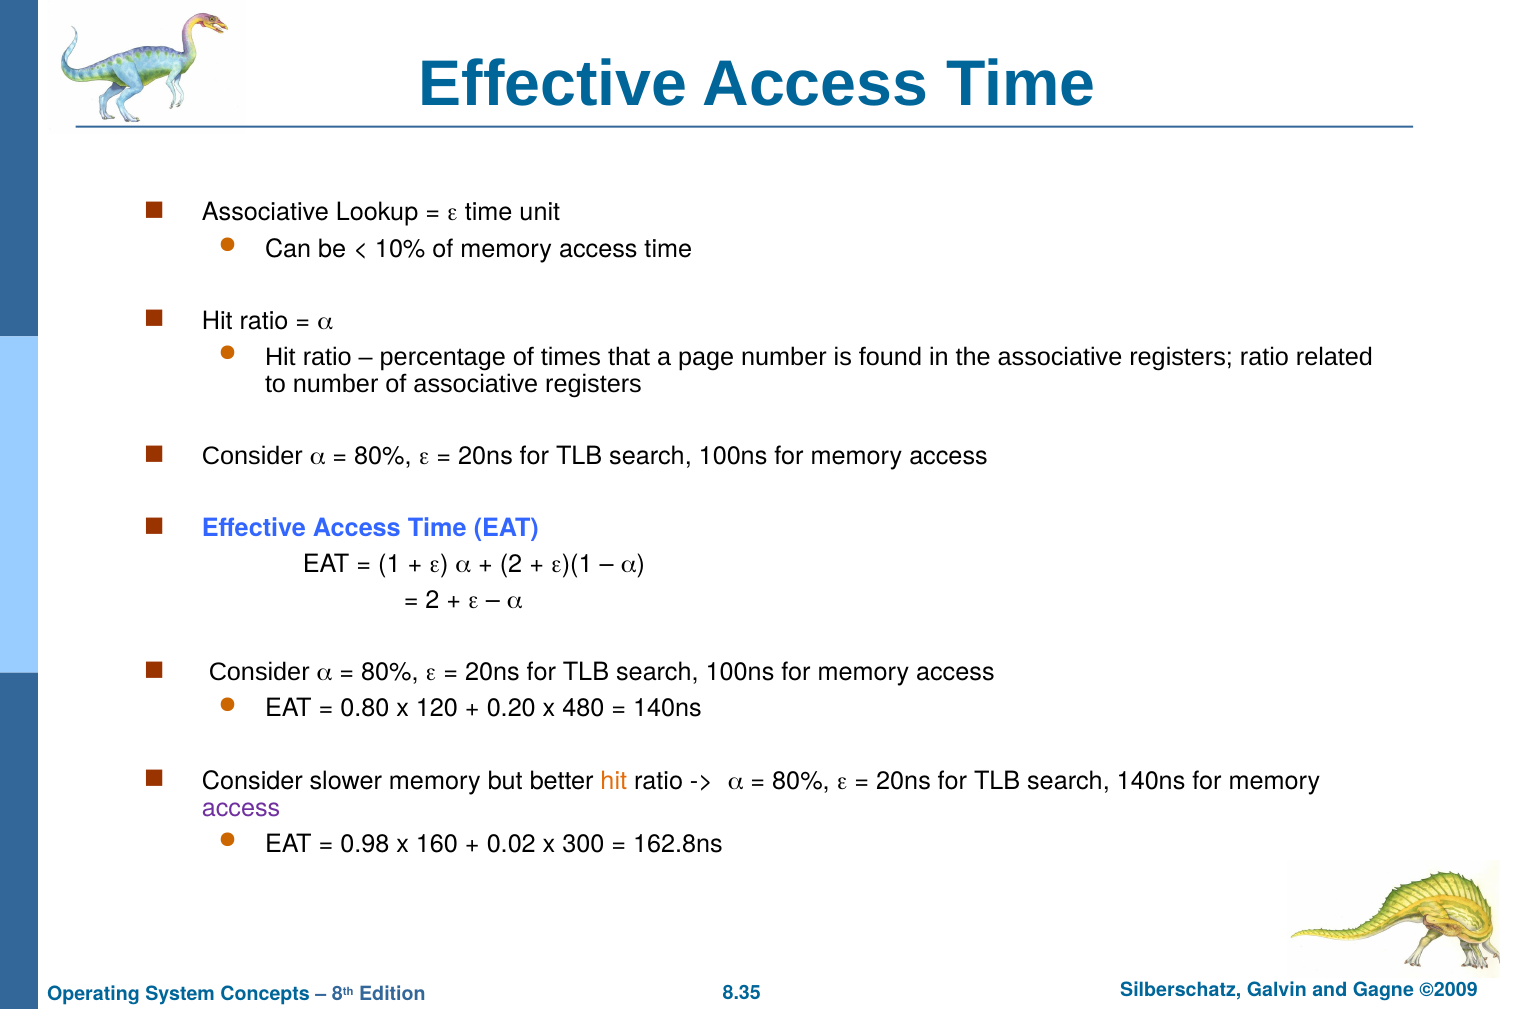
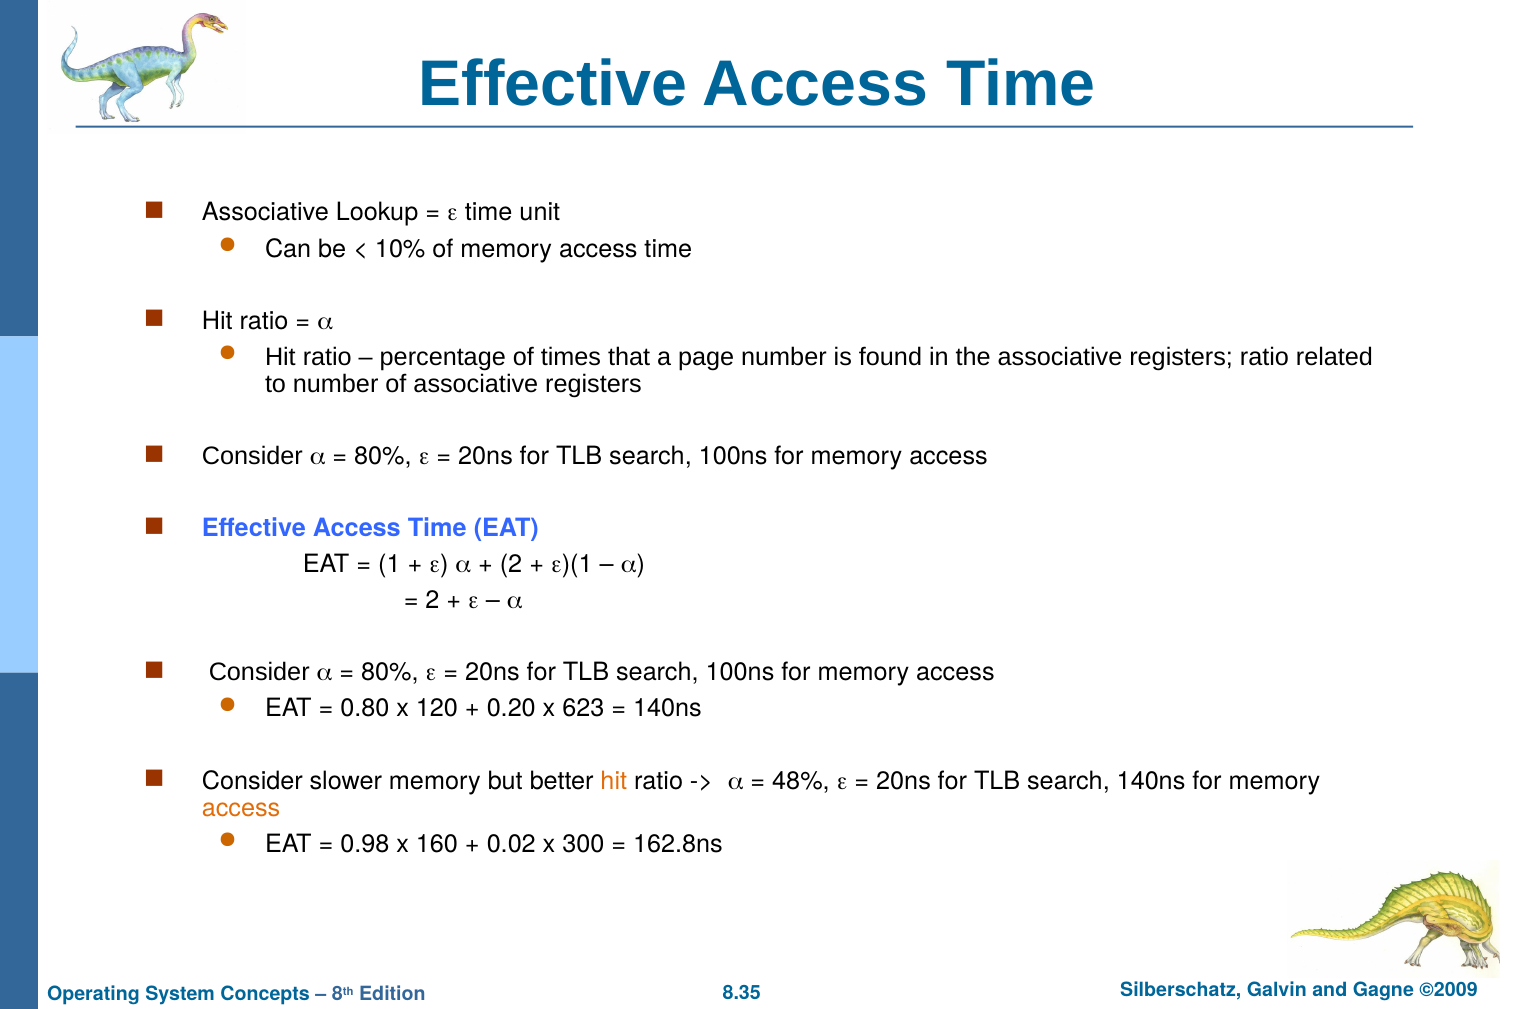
480: 480 -> 623
80% at (801, 781): 80% -> 48%
access at (241, 808) colour: purple -> orange
